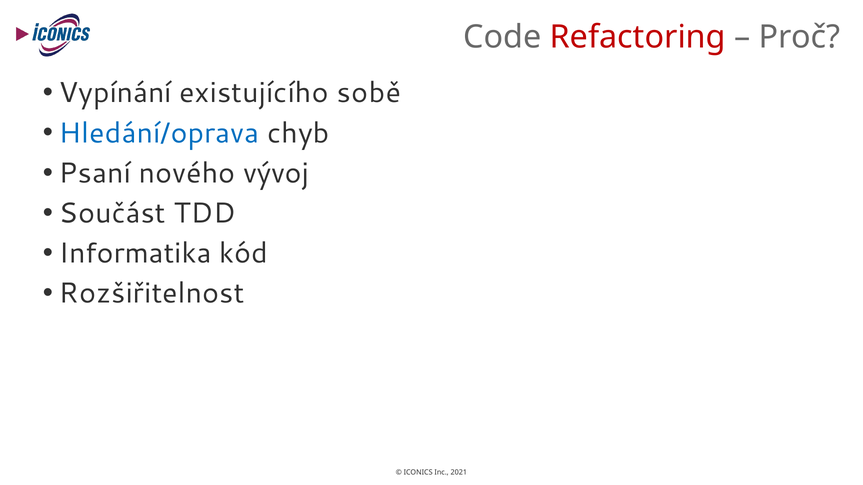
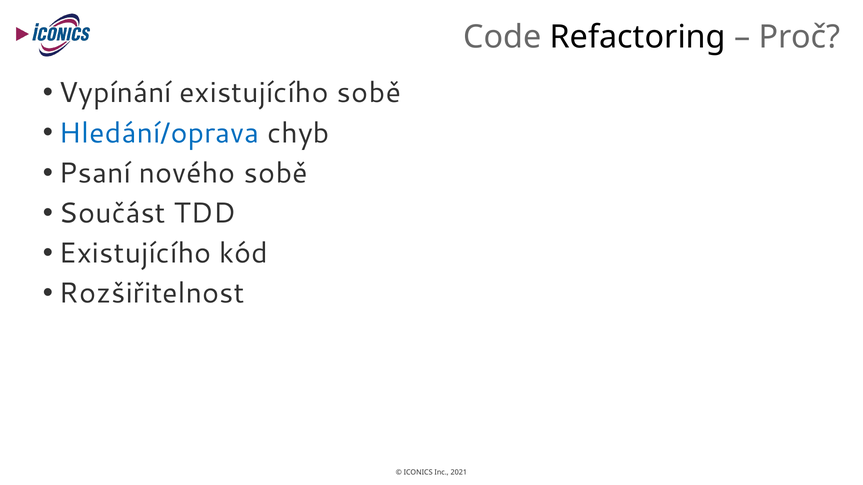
Refactoring colour: red -> black
nového vývoj: vývoj -> sobě
Informatika at (135, 253): Informatika -> Existujícího
